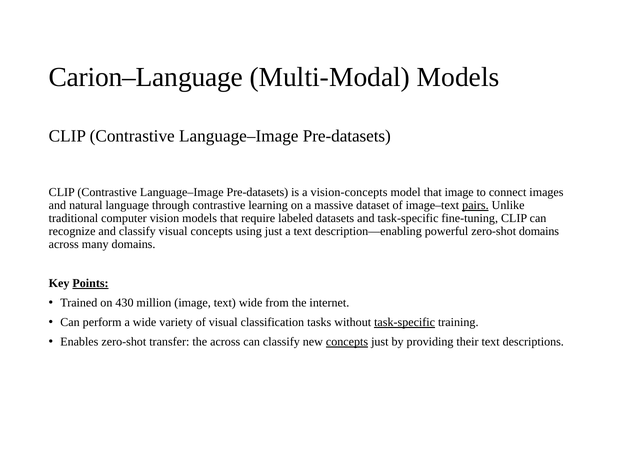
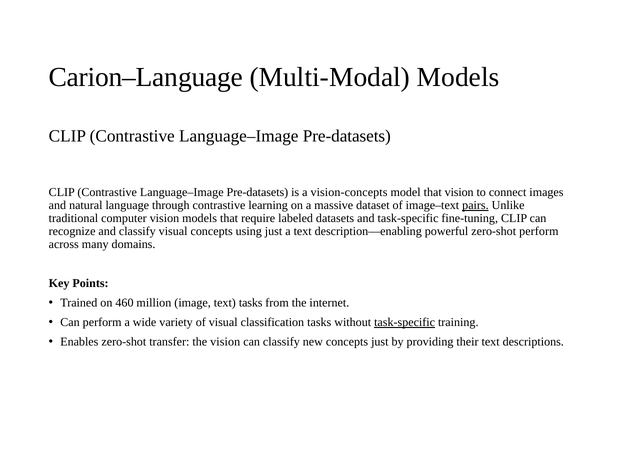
that image: image -> vision
zero-shot domains: domains -> perform
Points underline: present -> none
430: 430 -> 460
text wide: wide -> tasks
the across: across -> vision
concepts at (347, 342) underline: present -> none
